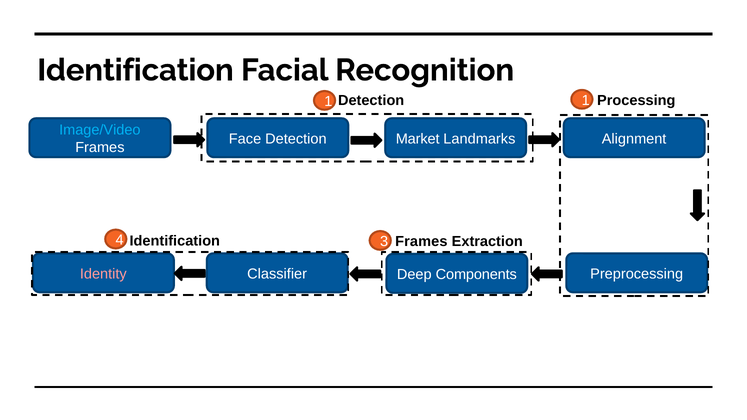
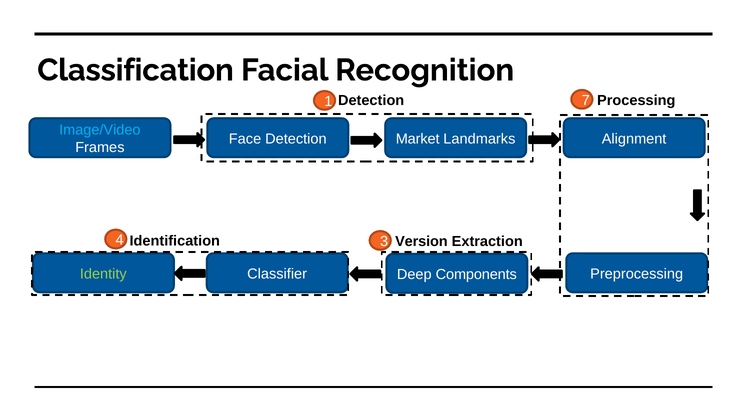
Identification at (135, 70): Identification -> Classification
1 1: 1 -> 7
Frames at (421, 242): Frames -> Version
Identity colour: pink -> light green
